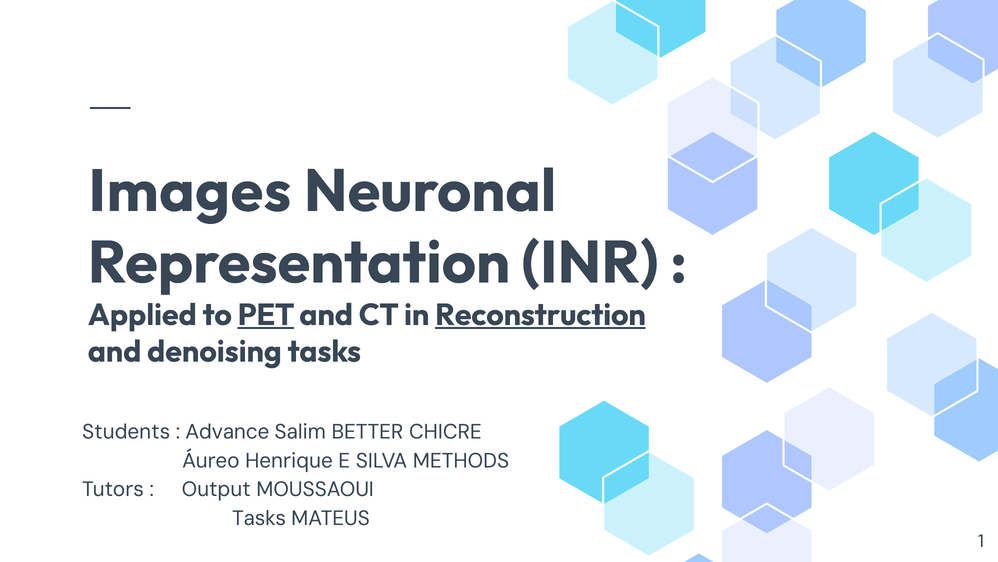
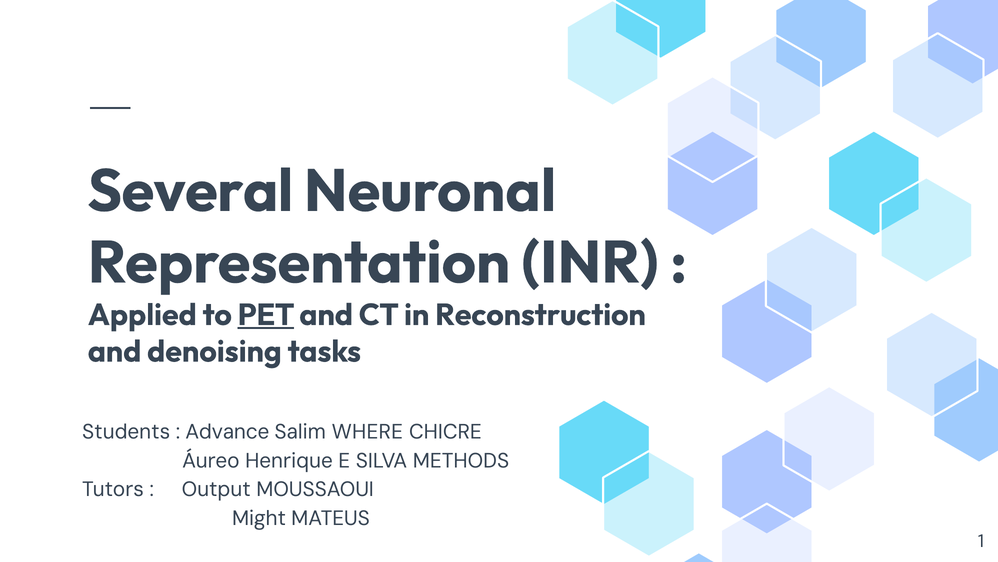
Images: Images -> Several
Reconstruction underline: present -> none
BETTER: BETTER -> WHERE
Tasks at (259, 518): Tasks -> Might
